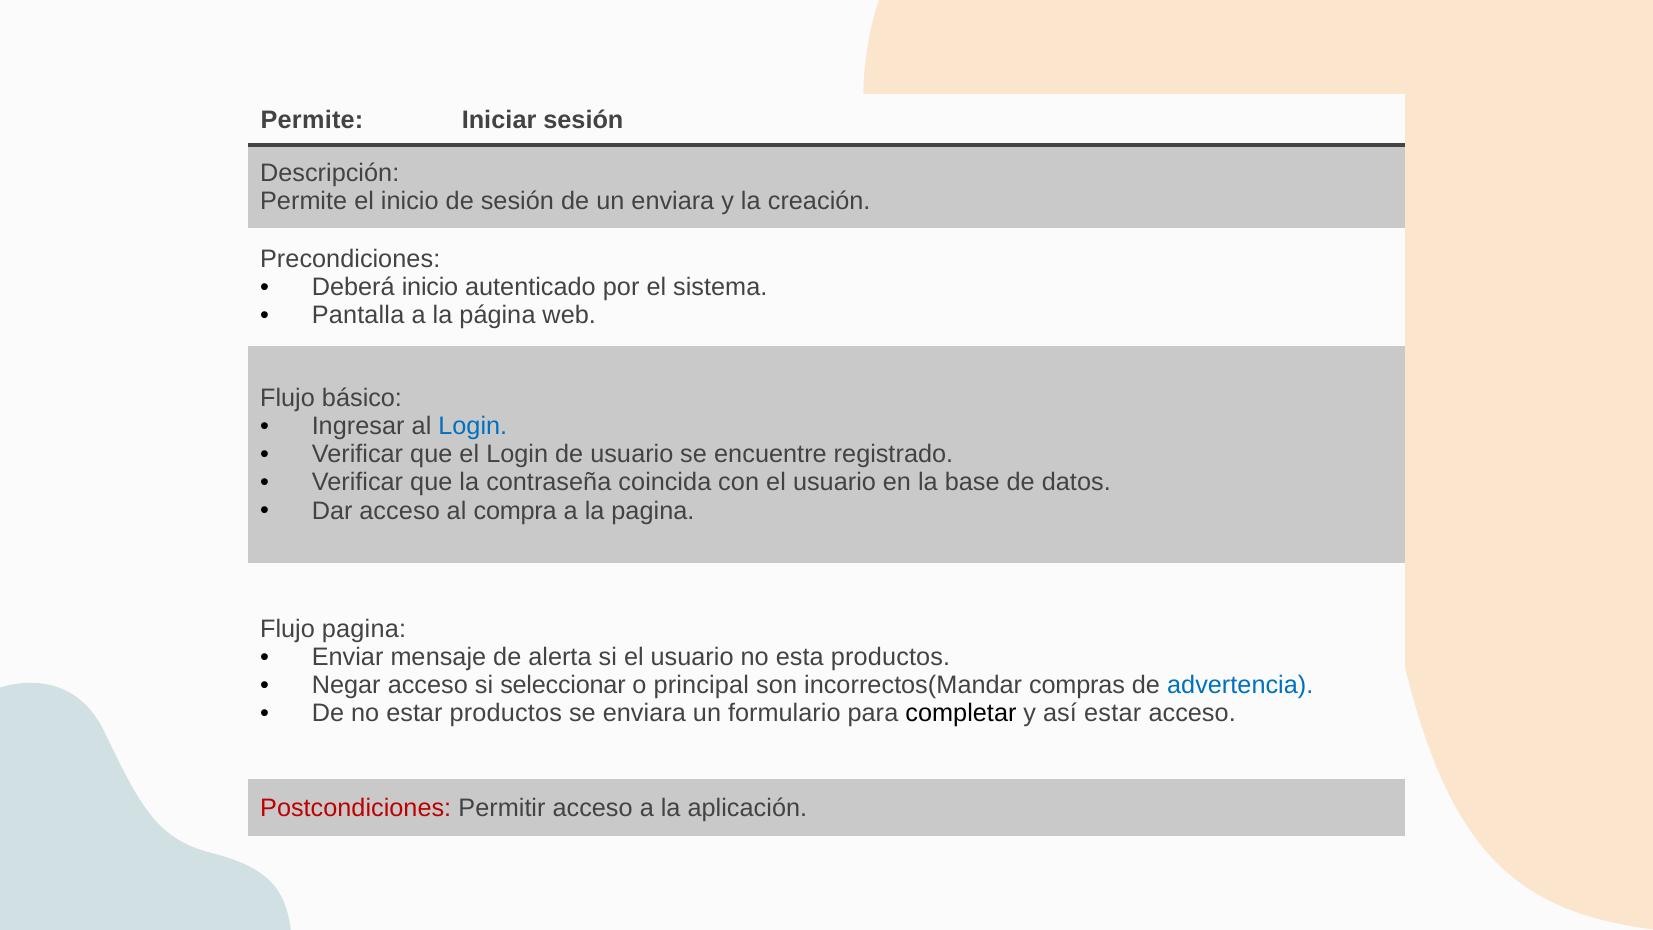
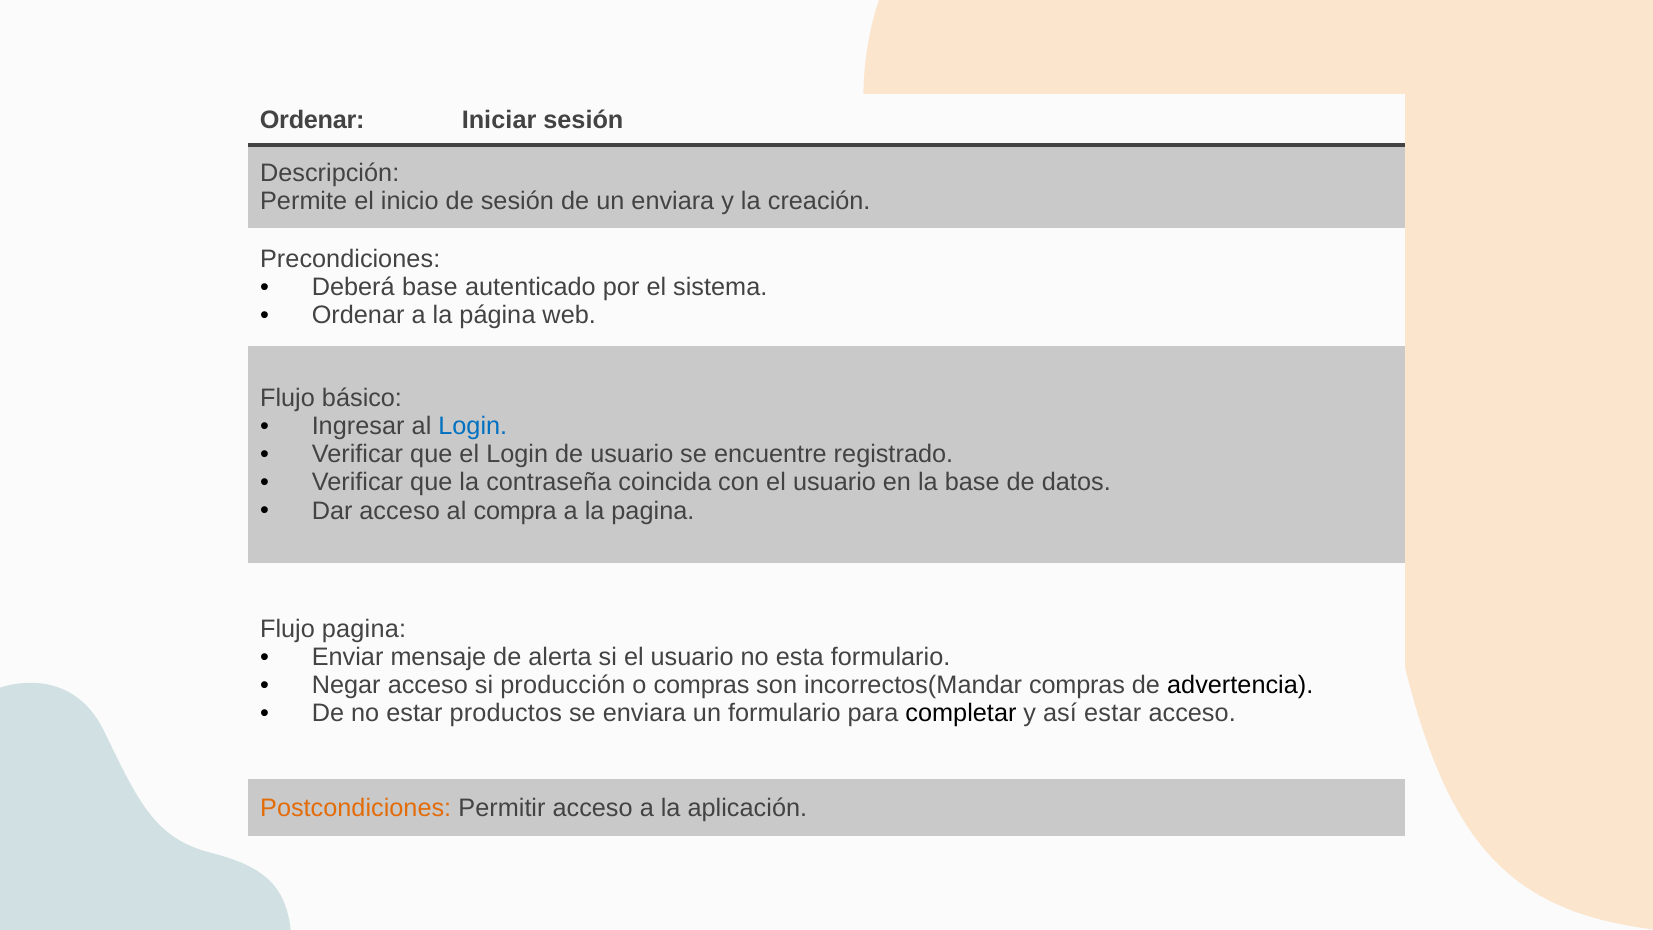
Permite at (312, 120): Permite -> Ordenar
Deberá inicio: inicio -> base
Pantalla at (358, 315): Pantalla -> Ordenar
esta productos: productos -> formulario
seleccionar: seleccionar -> producción
o principal: principal -> compras
advertencia colour: blue -> black
Postcondiciones colour: red -> orange
